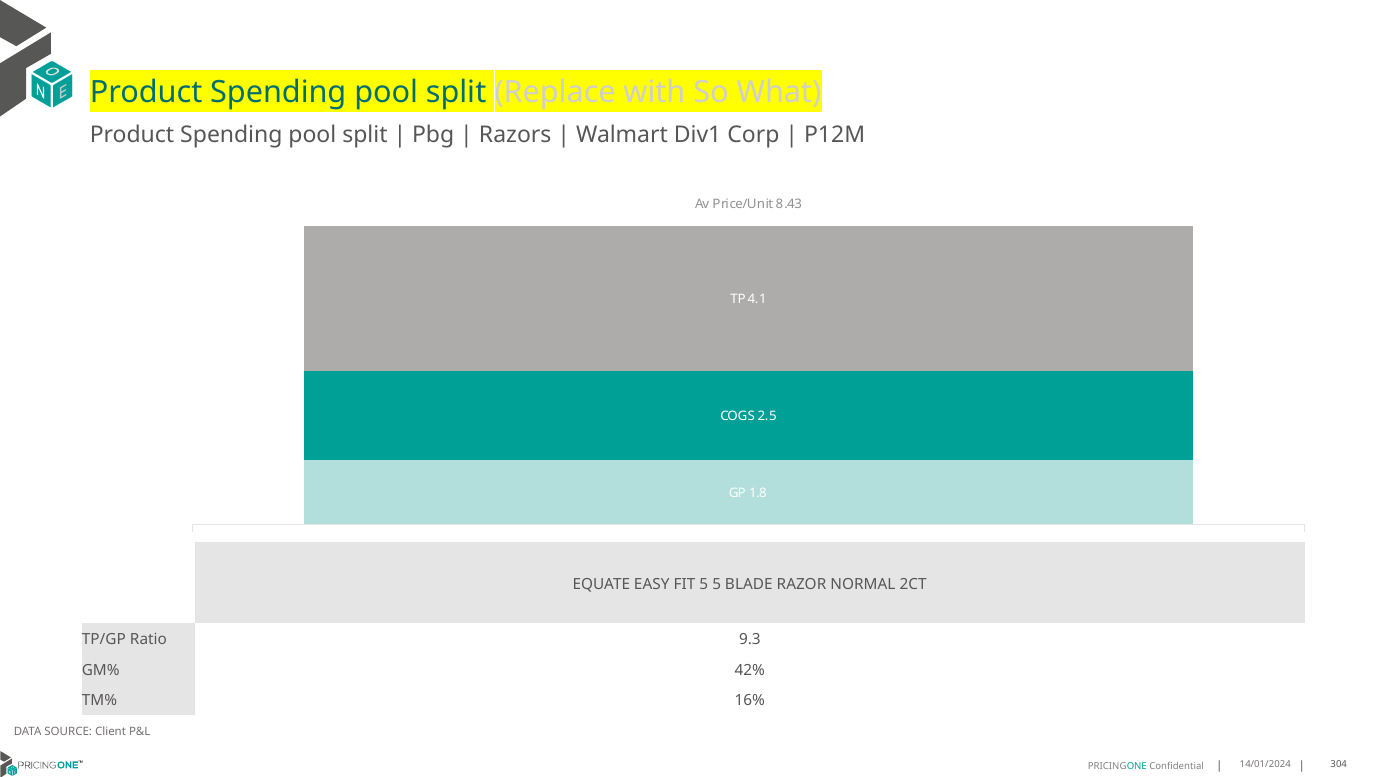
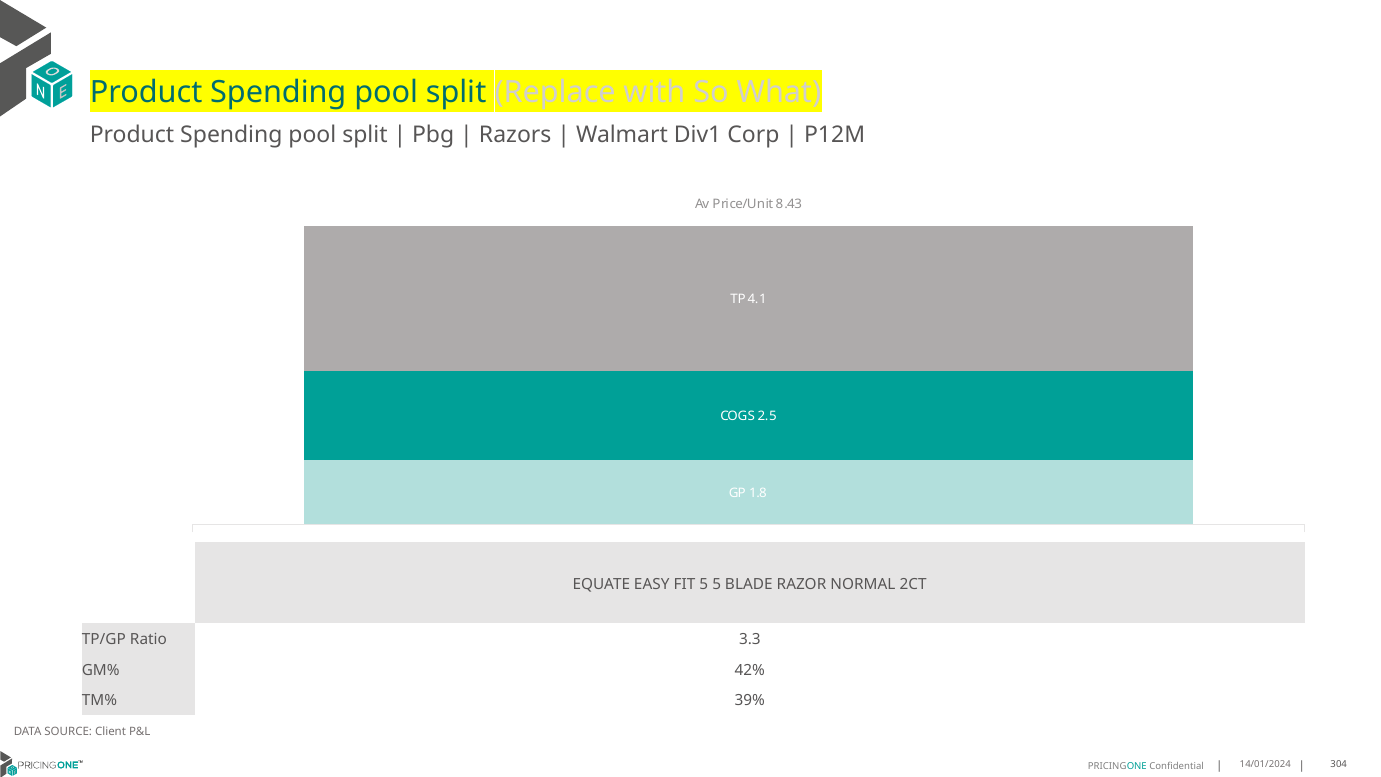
9.3: 9.3 -> 3.3
16%: 16% -> 39%
